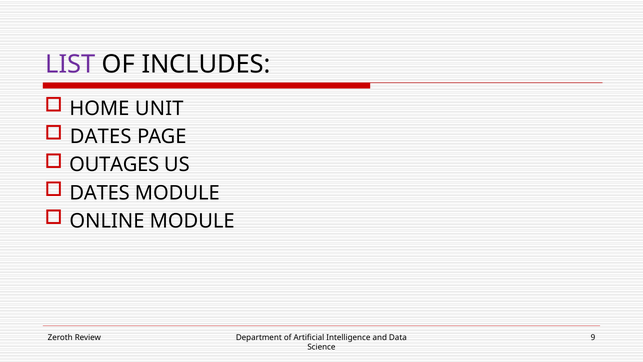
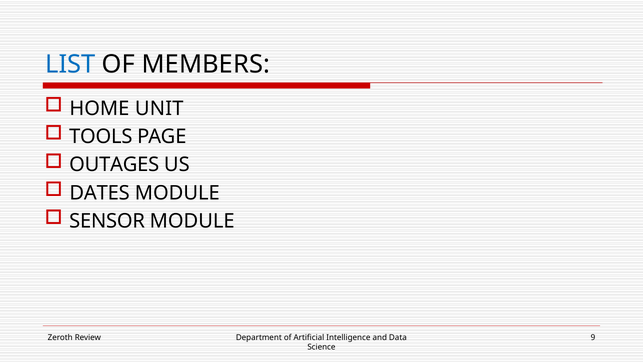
LIST colour: purple -> blue
INCLUDES: INCLUDES -> MEMBERS
DATES at (101, 136): DATES -> TOOLS
ONLINE: ONLINE -> SENSOR
